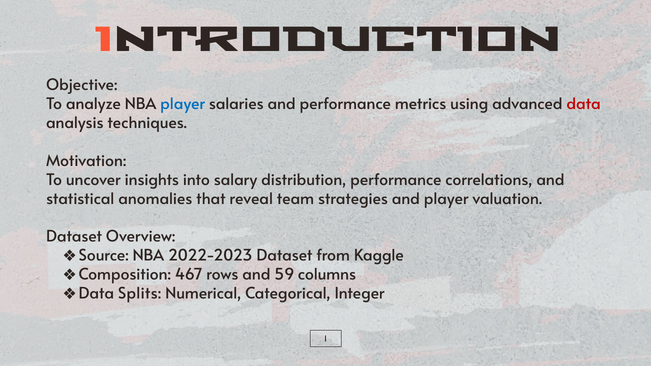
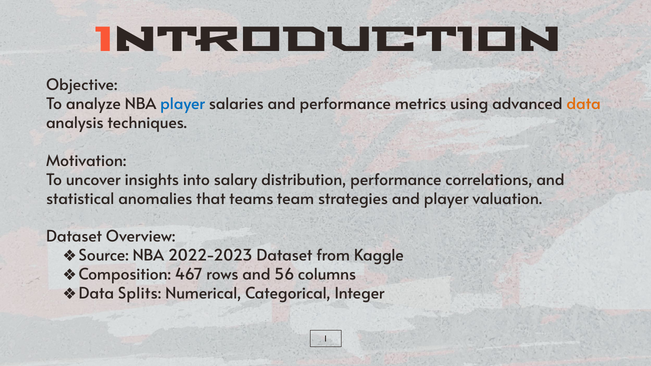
data at (584, 104) colour: red -> orange
reveal: reveal -> teams
59: 59 -> 56
